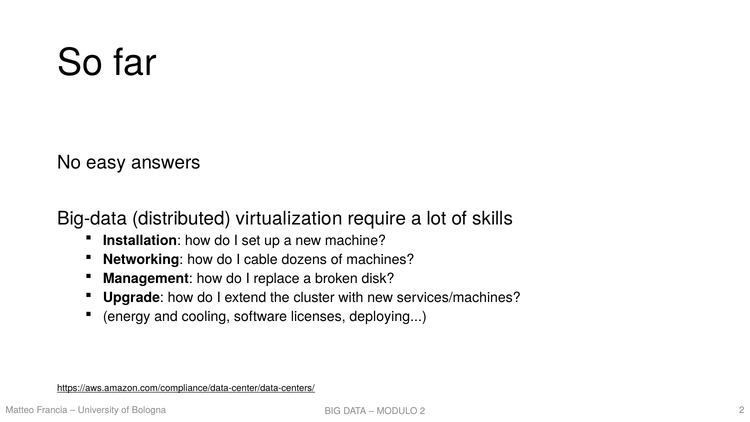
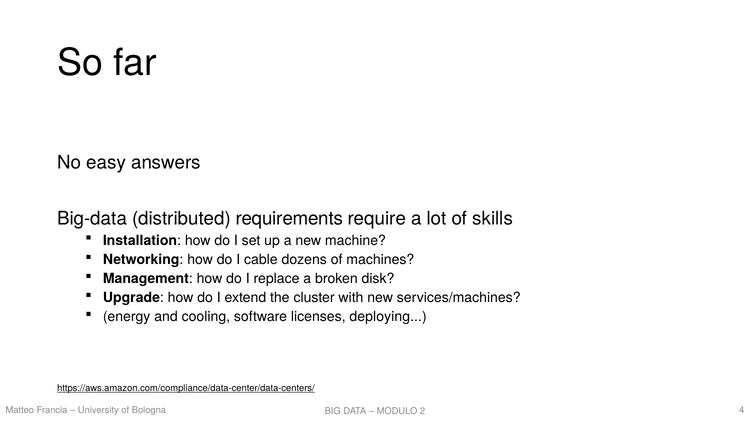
virtualization: virtualization -> requirements
Bologna 2: 2 -> 4
